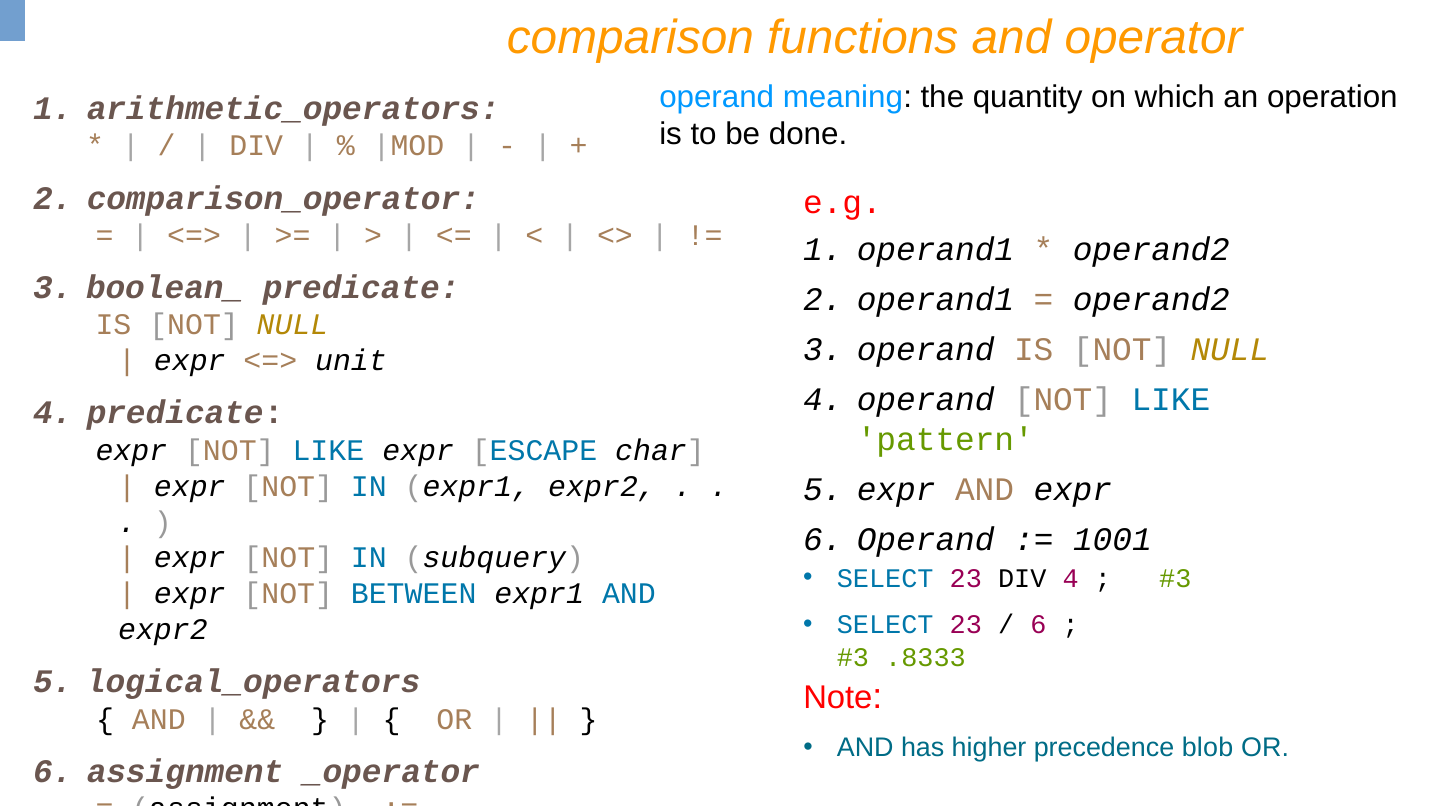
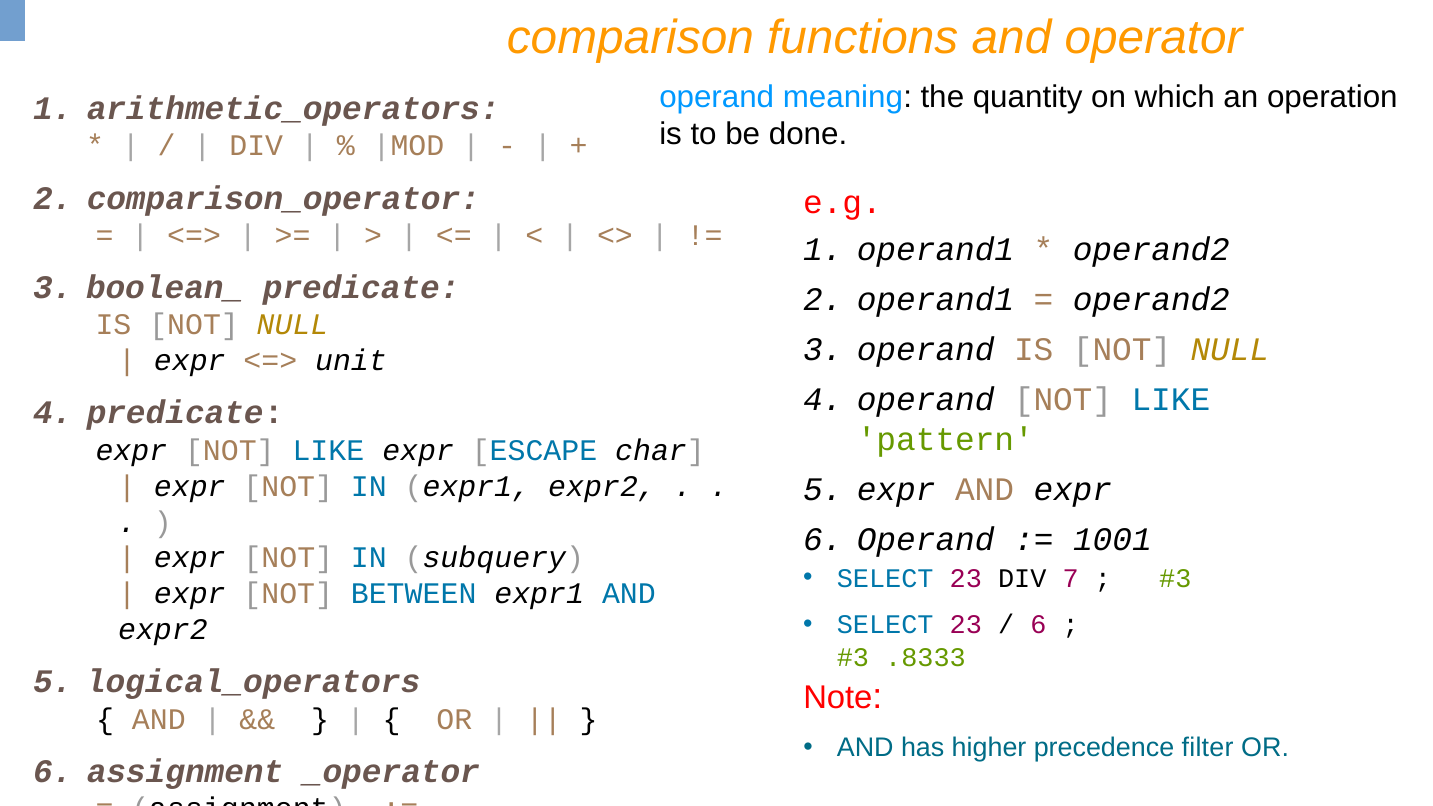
DIV 4: 4 -> 7
blob: blob -> filter
